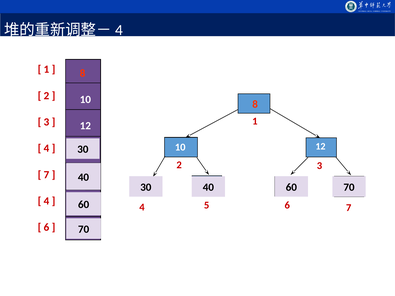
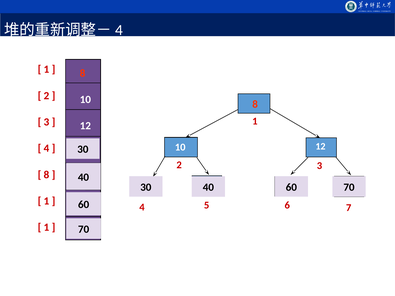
7 at (46, 175): 7 -> 8
4 at (46, 201): 4 -> 1
6 at (46, 227): 6 -> 1
